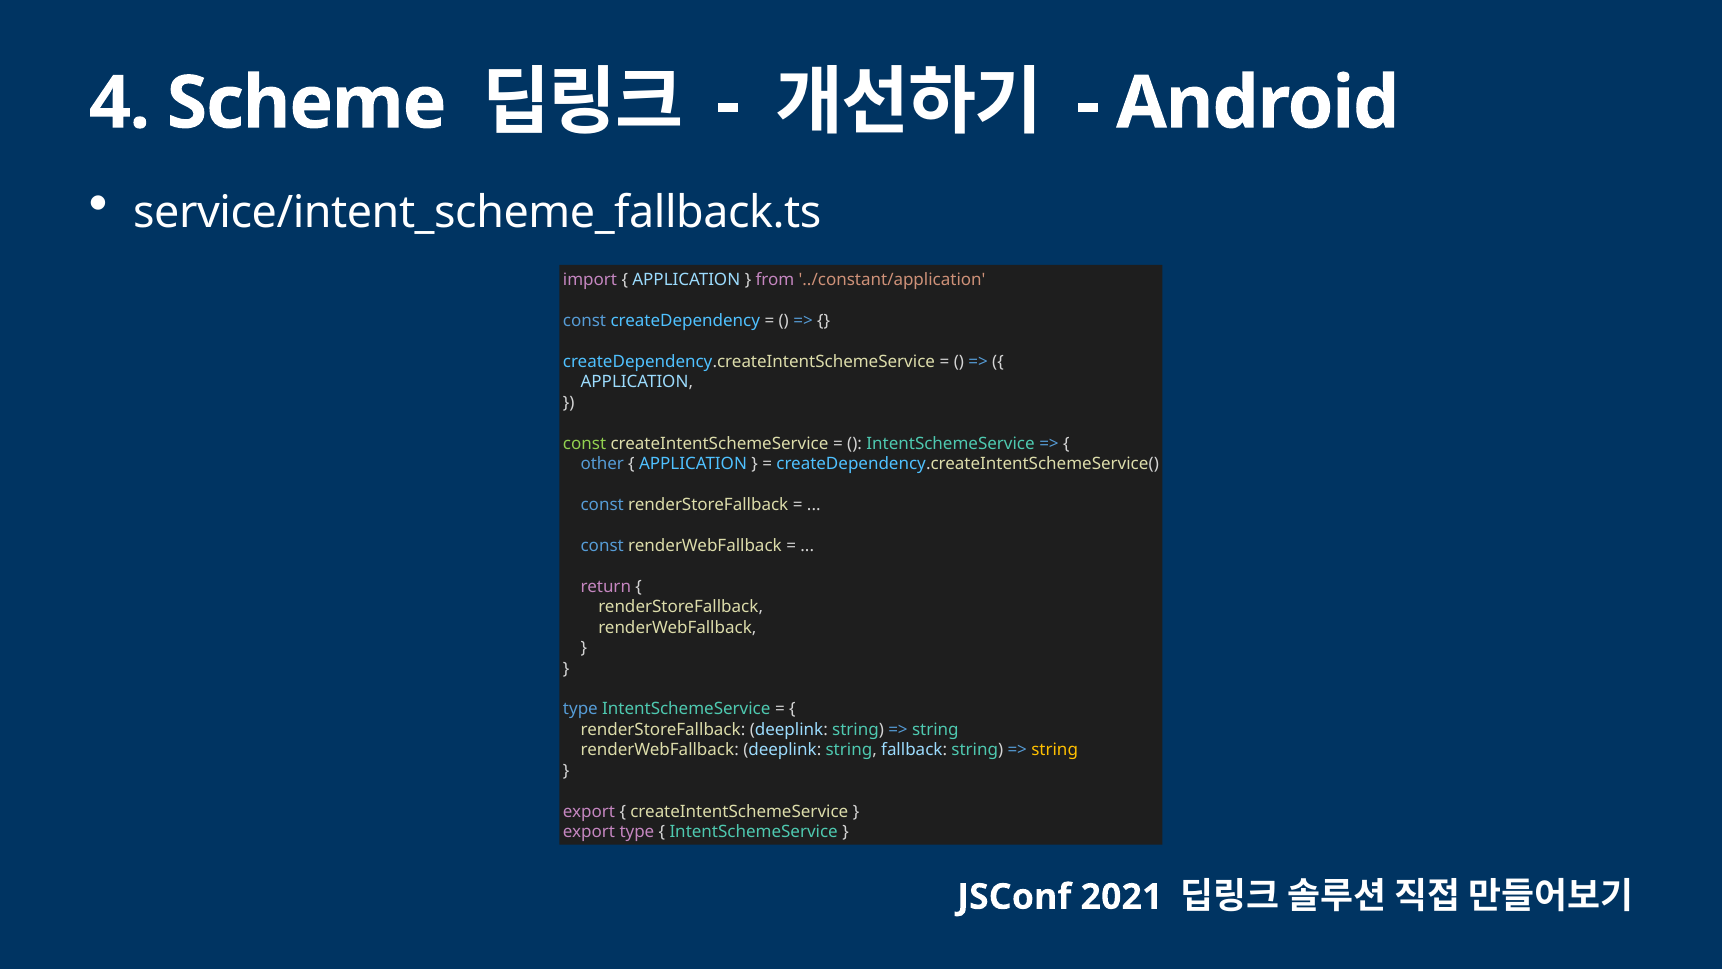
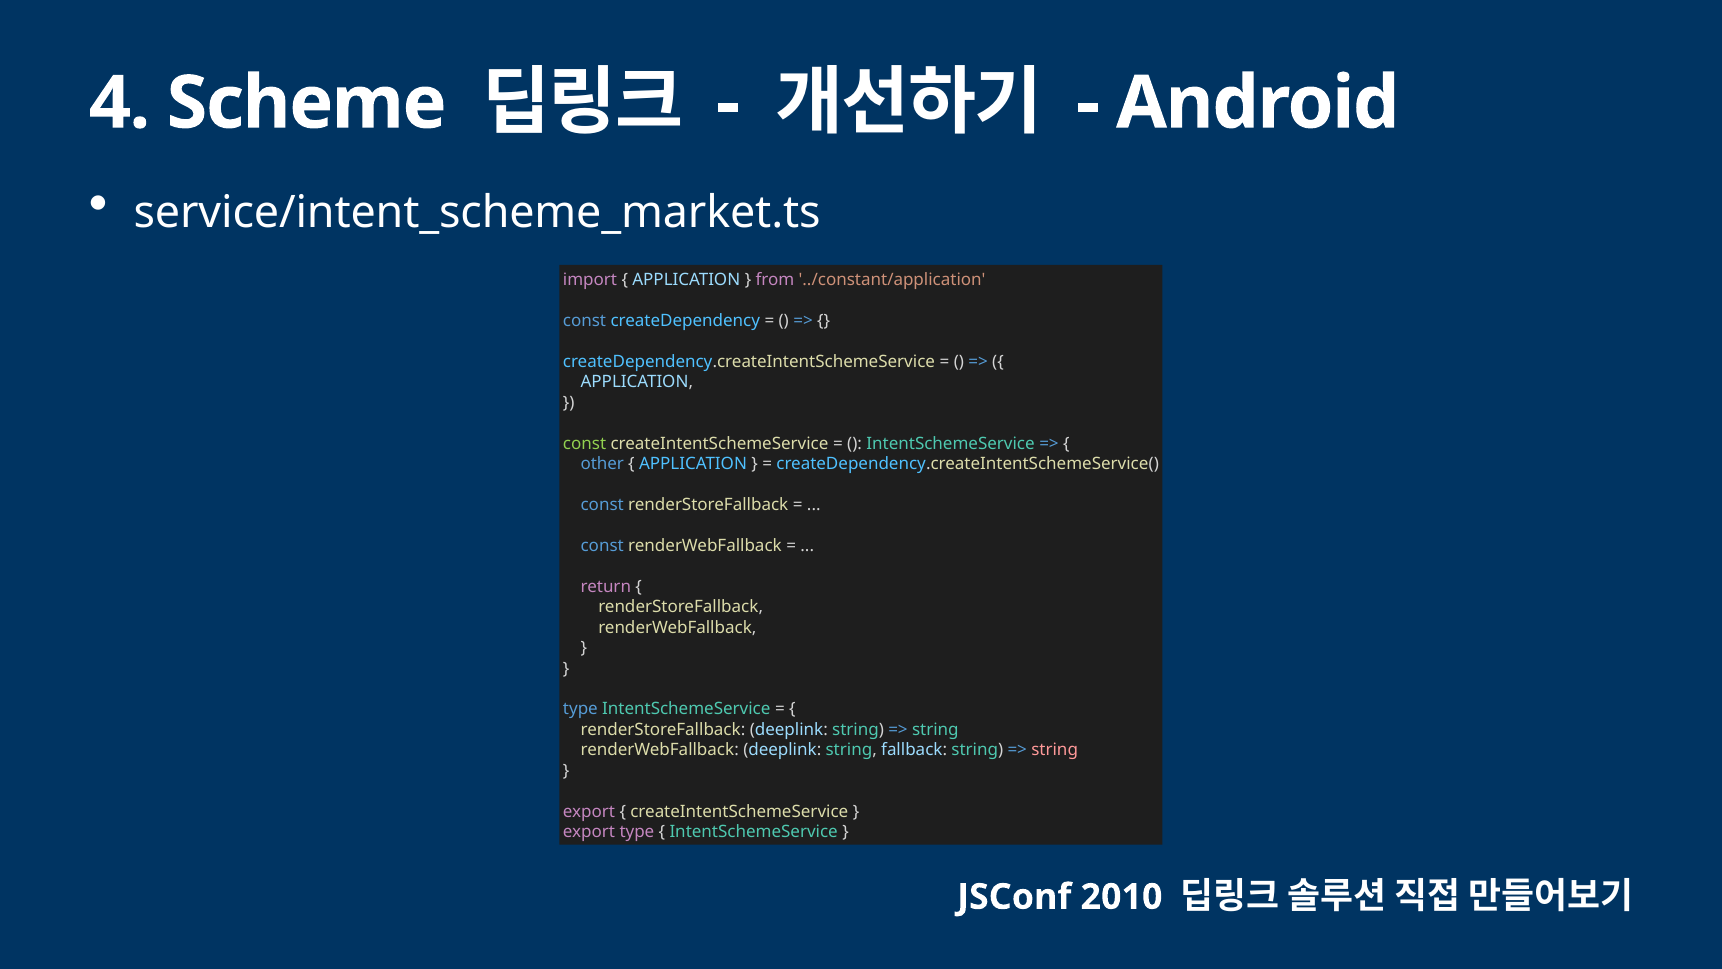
service/intent_scheme_fallback.ts: service/intent_scheme_fallback.ts -> service/intent_scheme_market.ts
string at (1055, 750) colour: yellow -> pink
2021: 2021 -> 2010
